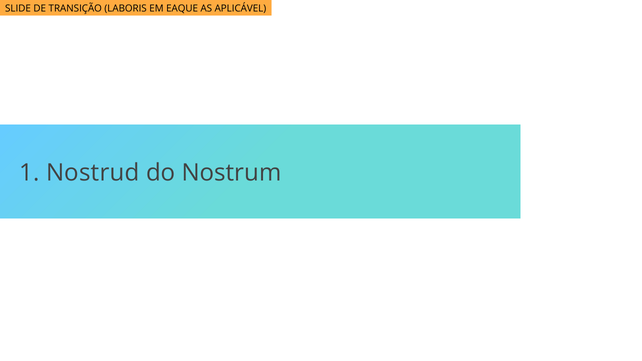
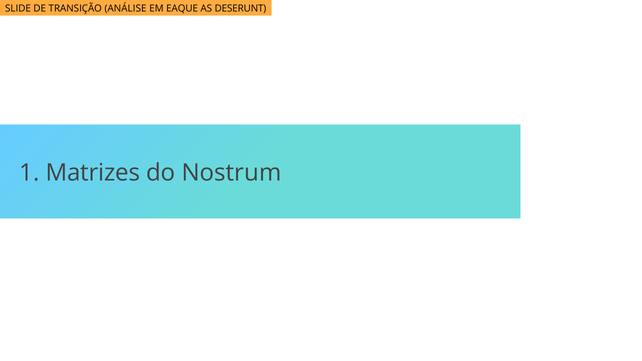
LABORIS: LABORIS -> ANÁLISE
APLICÁVEL: APLICÁVEL -> DESERUNT
Nostrud: Nostrud -> Matrizes
